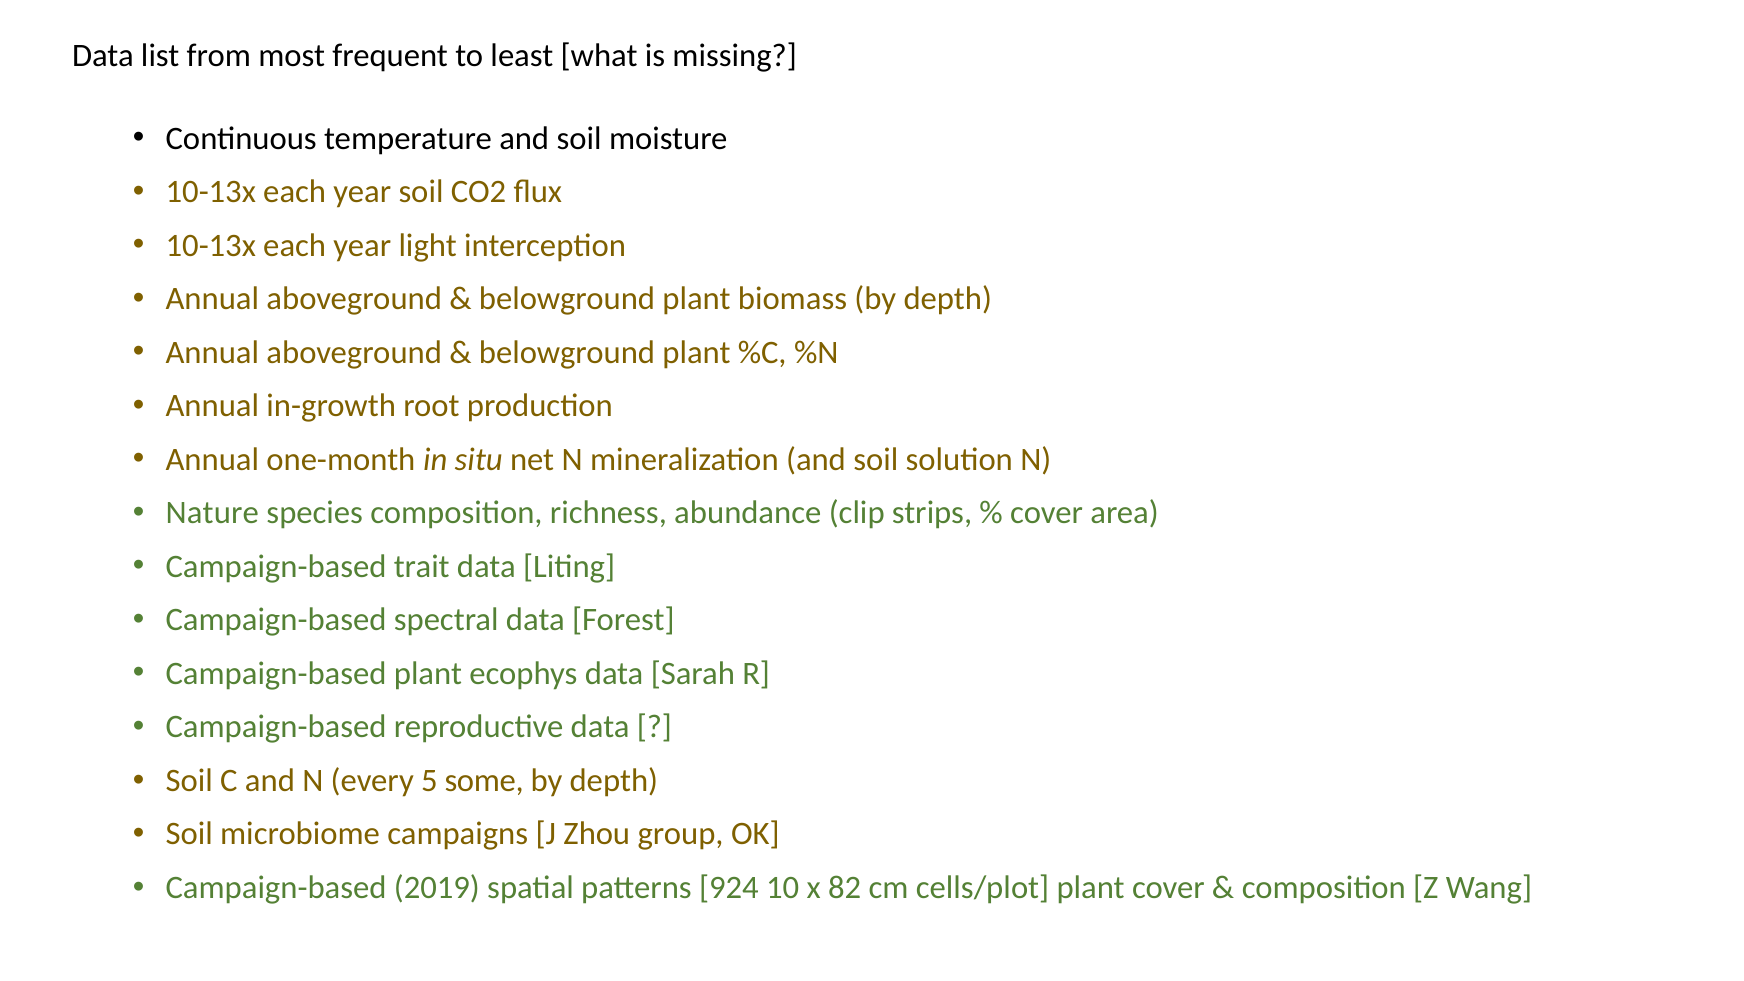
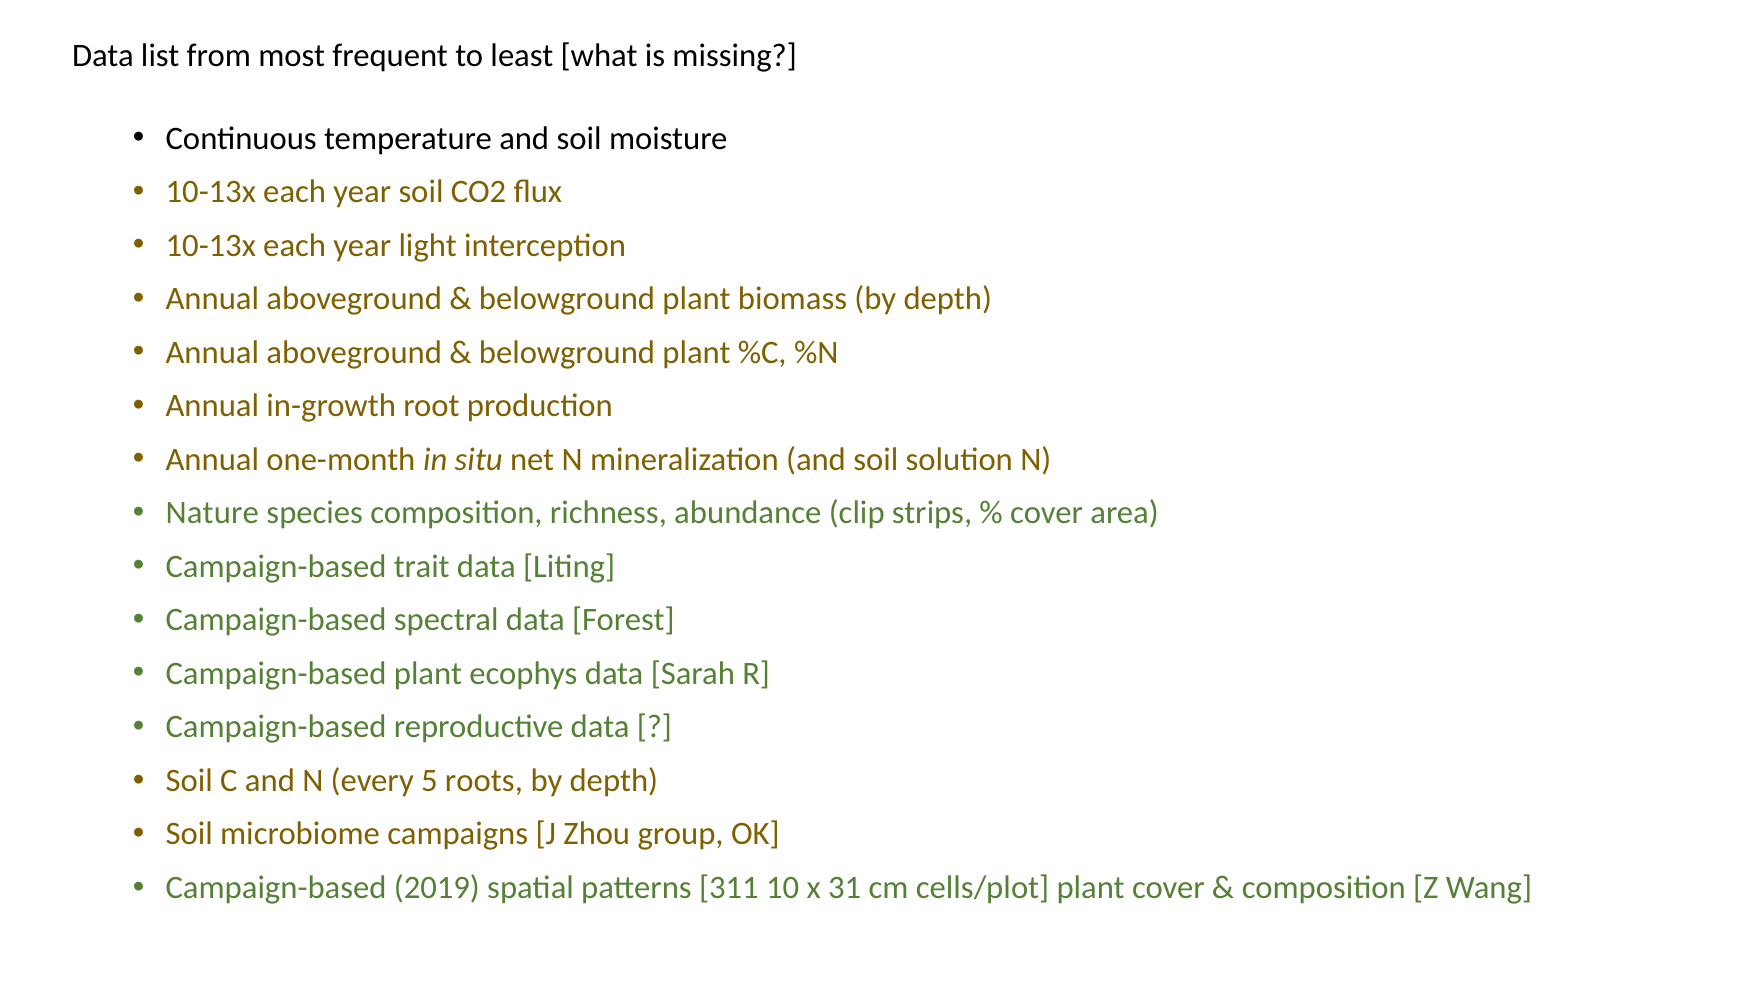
some: some -> roots
924: 924 -> 311
82: 82 -> 31
